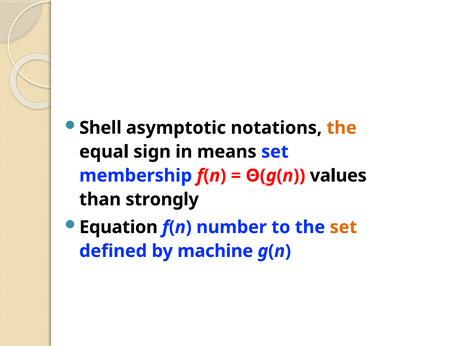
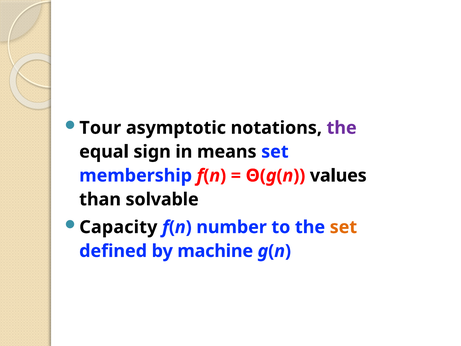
Shell: Shell -> Tour
the at (342, 128) colour: orange -> purple
strongly: strongly -> solvable
Equation: Equation -> Capacity
